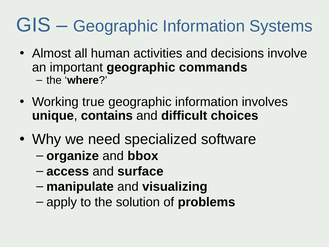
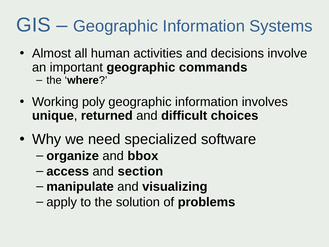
true: true -> poly
contains: contains -> returned
surface: surface -> section
